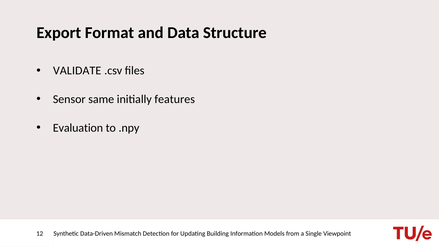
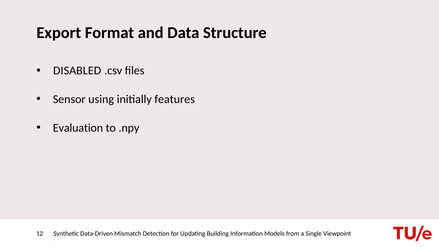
VALIDATE: VALIDATE -> DISABLED
same: same -> using
